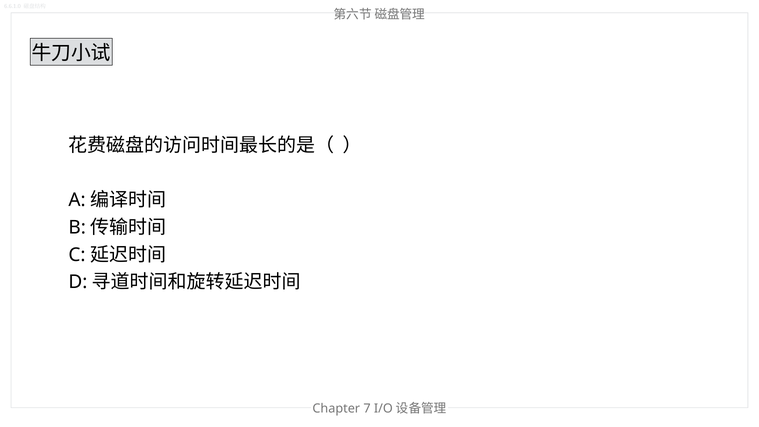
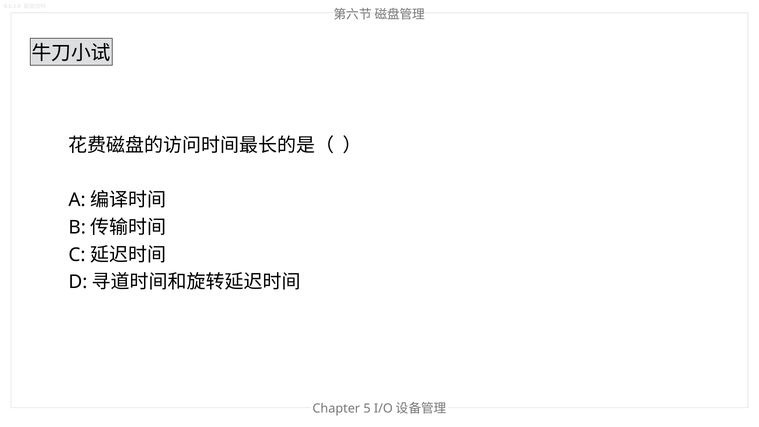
7: 7 -> 5
